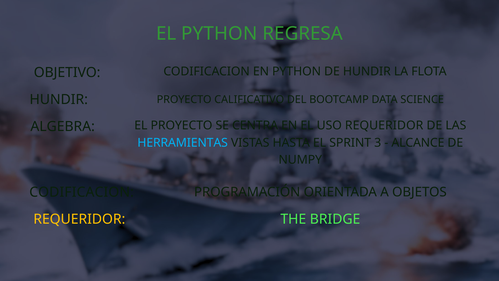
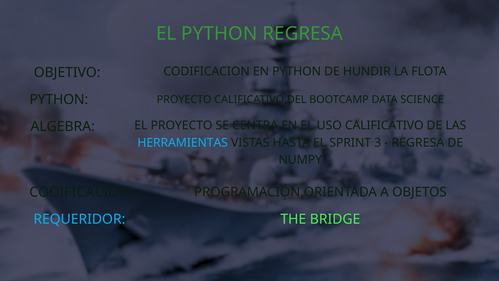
HUNDIR at (59, 99): HUNDIR -> PYTHON
USO REQUERIDOR: REQUERIDOR -> CALIFICATIVO
ALCANCE at (418, 143): ALCANCE -> REGRESA
REQUERIDOR at (79, 219) colour: yellow -> light blue
